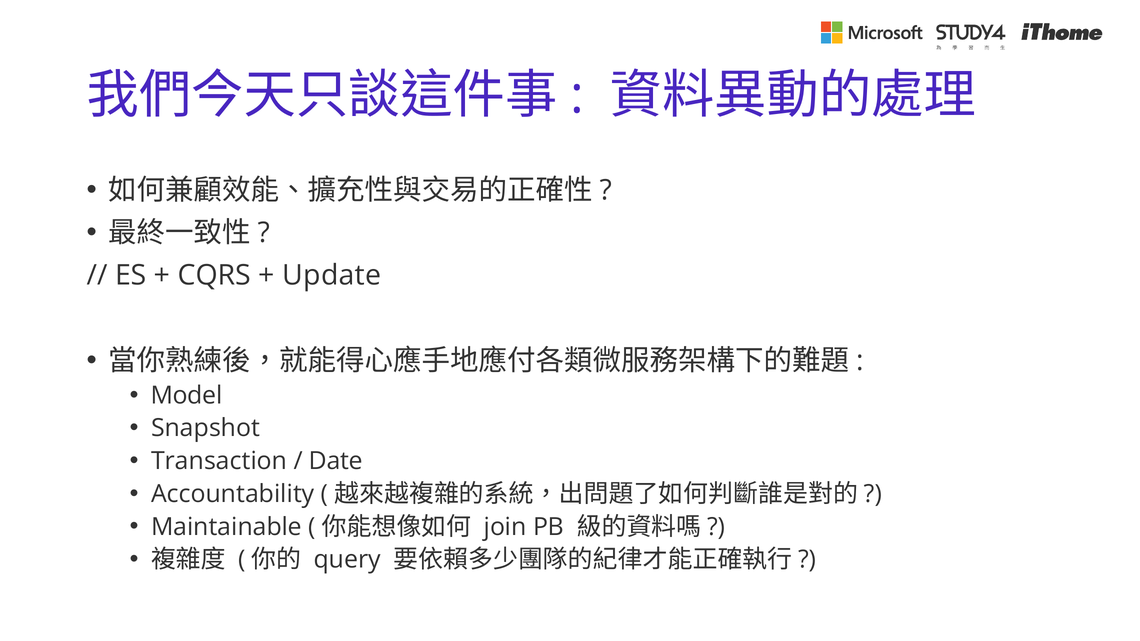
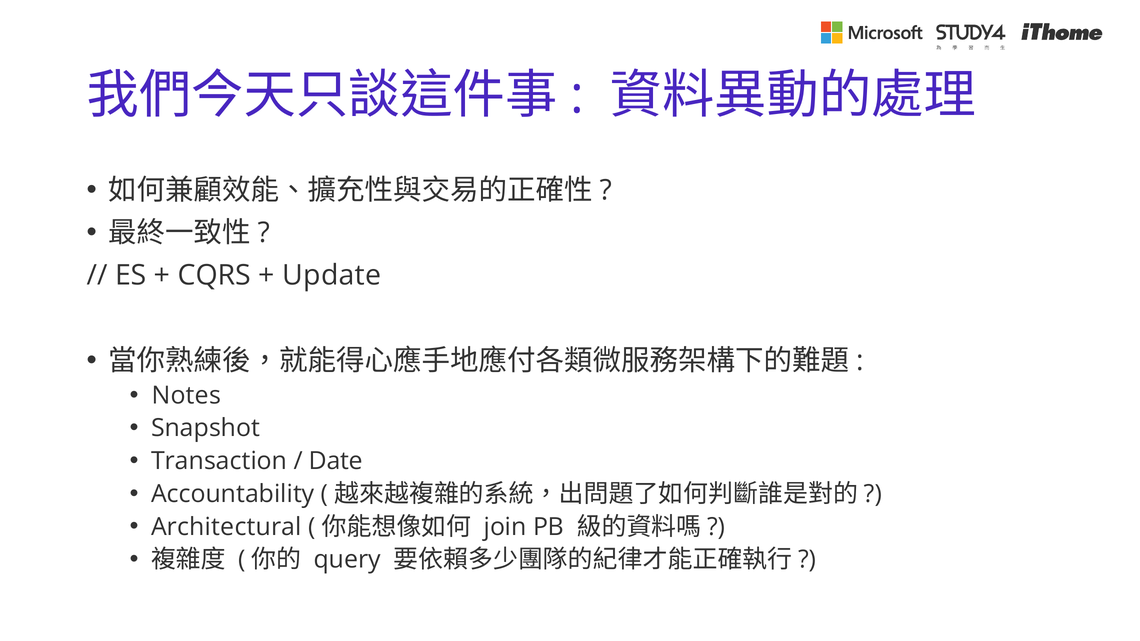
Model: Model -> Notes
Maintainable: Maintainable -> Architectural
